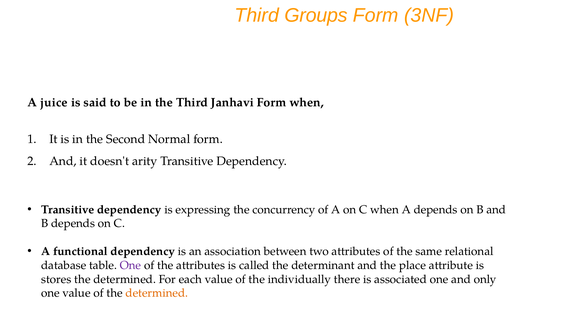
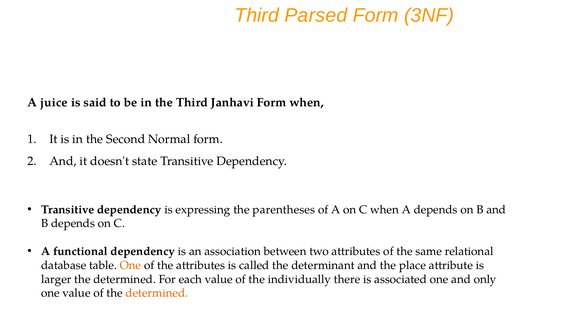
Groups: Groups -> Parsed
arity: arity -> state
concurrency: concurrency -> parentheses
One at (131, 265) colour: purple -> orange
stores: stores -> larger
